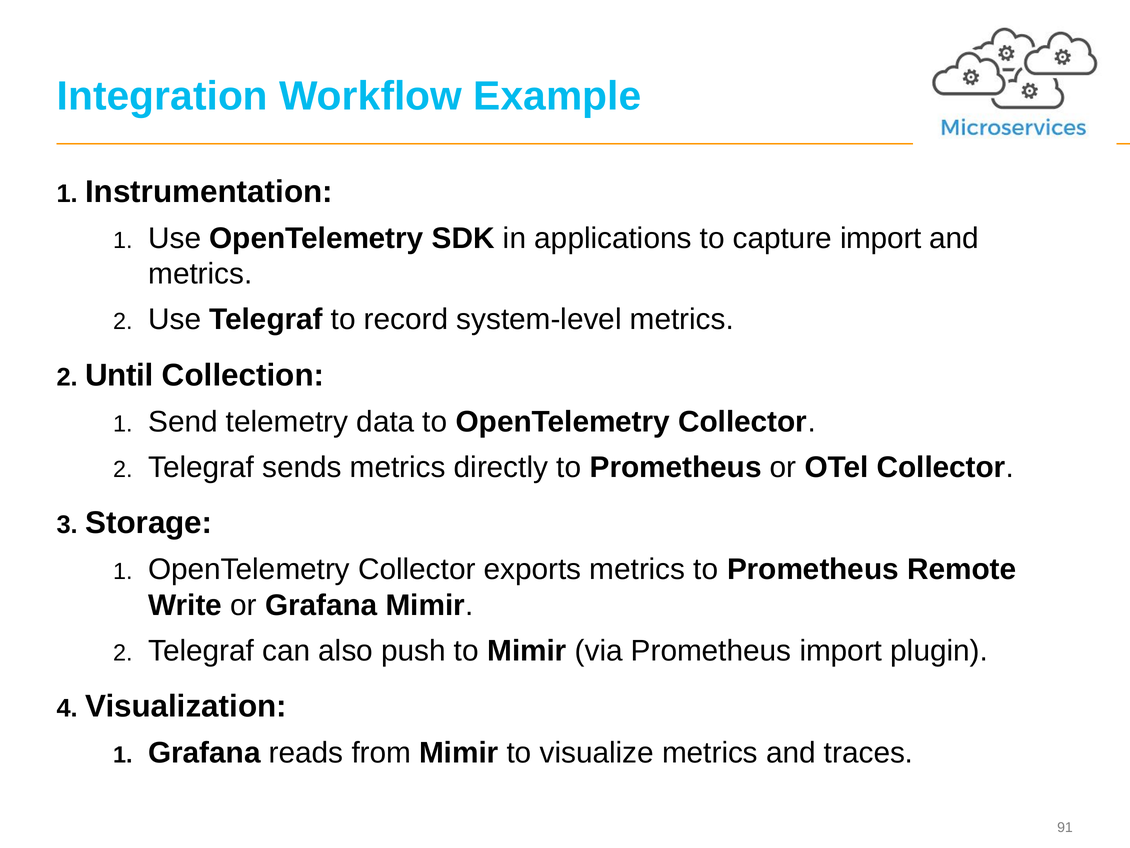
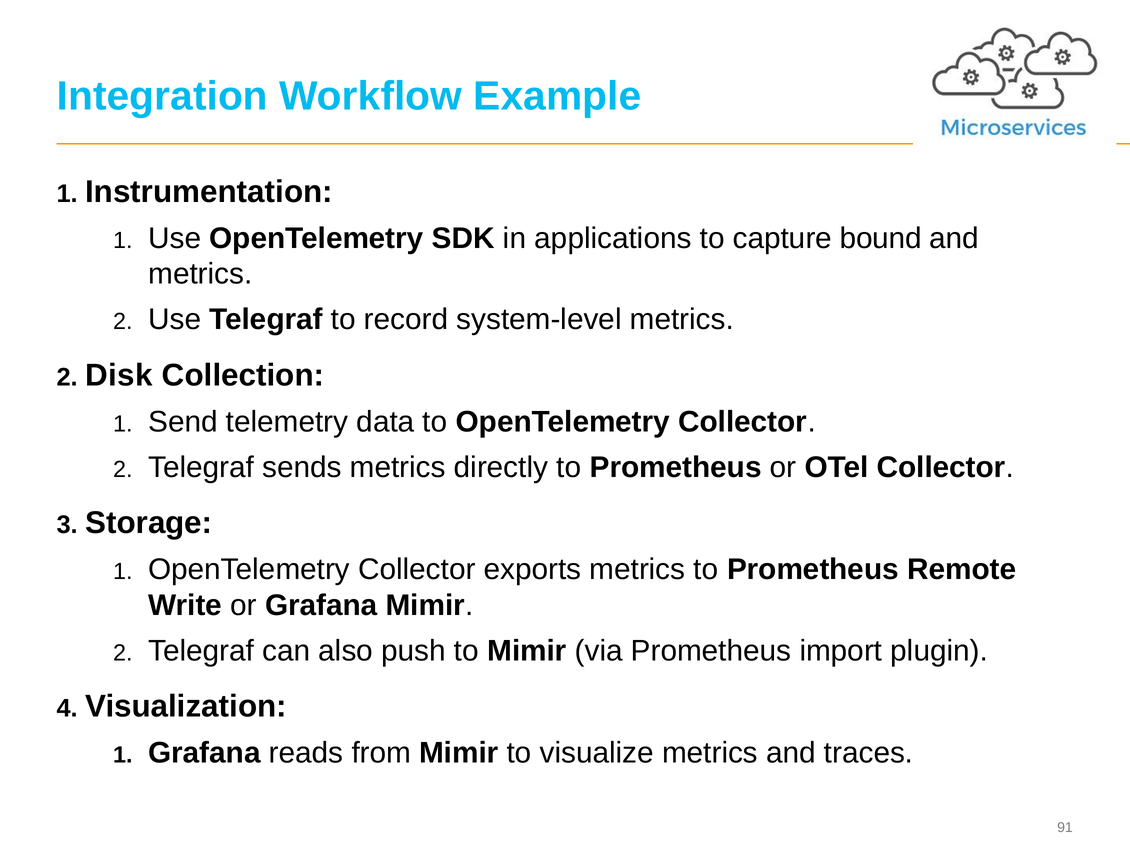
capture import: import -> bound
Until: Until -> Disk
